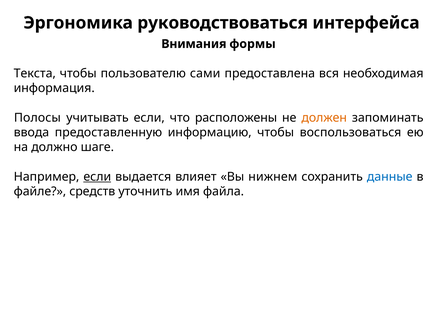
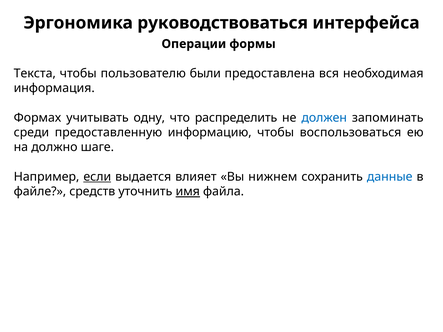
Внимания: Внимания -> Операции
сами: сами -> были
Полосы: Полосы -> Формах
учитывать если: если -> одну
расположены: расположены -> распределить
должен colour: orange -> blue
ввода: ввода -> среди
имя underline: none -> present
